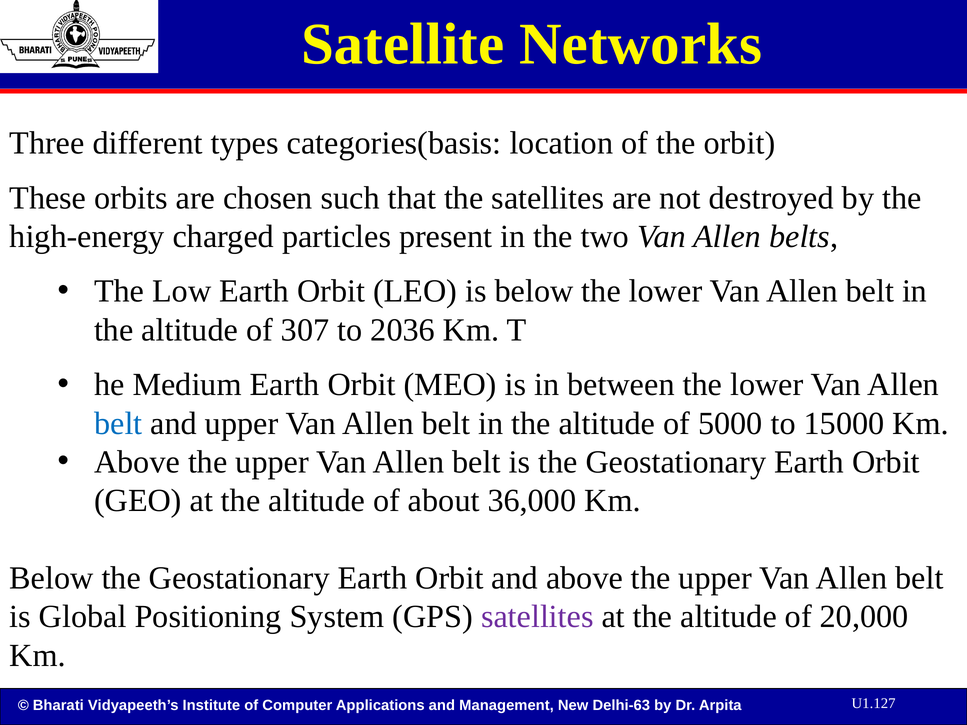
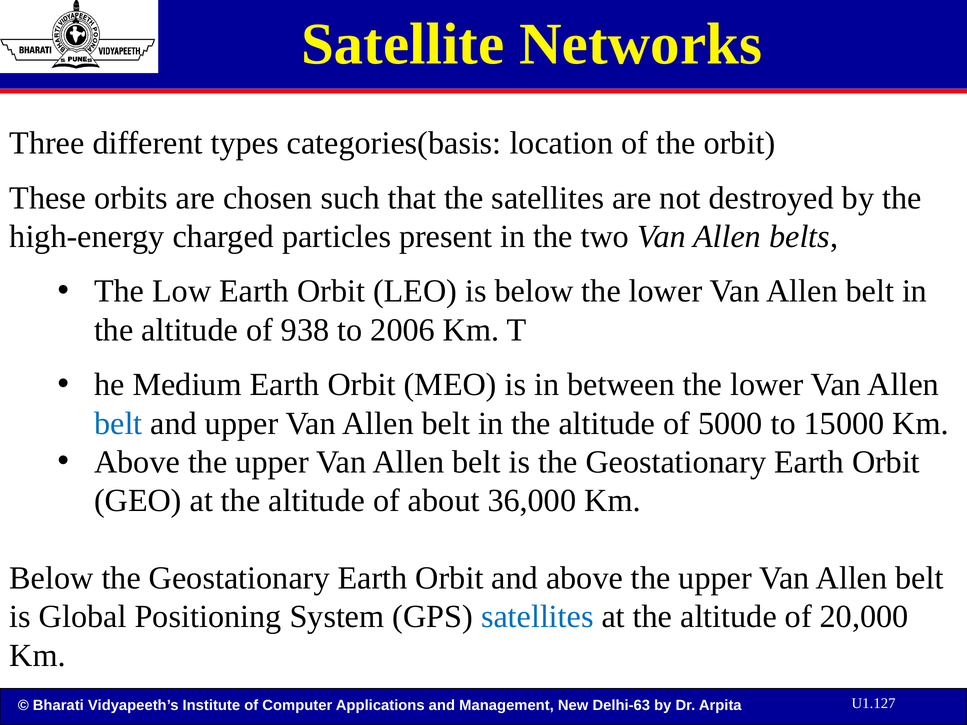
307: 307 -> 938
2036: 2036 -> 2006
satellites at (537, 617) colour: purple -> blue
